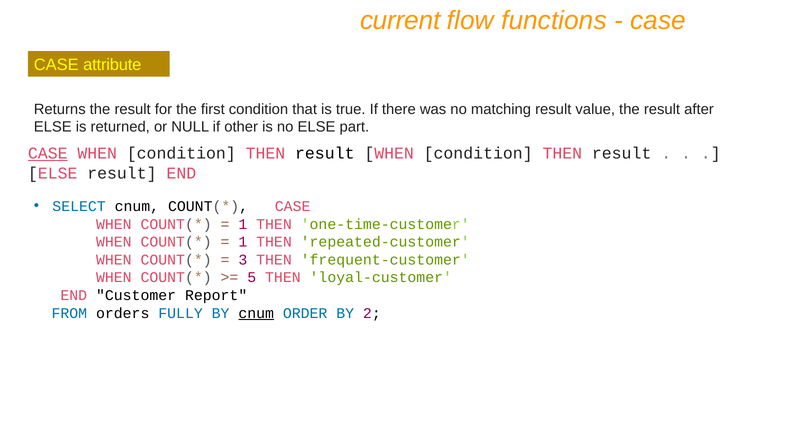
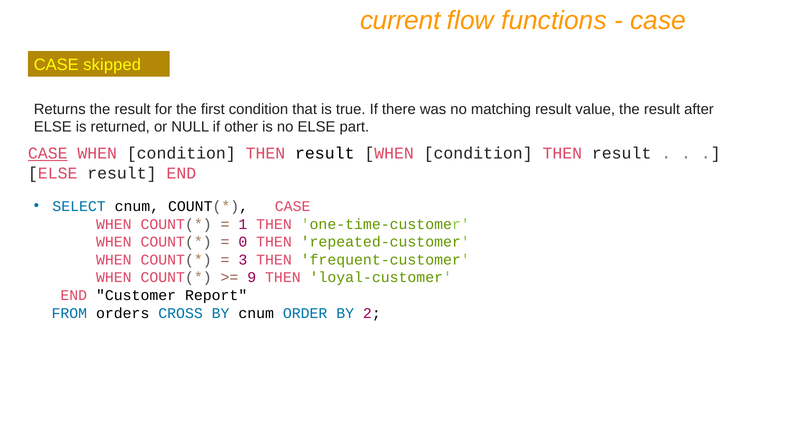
attribute: attribute -> skipped
1 at (243, 242): 1 -> 0
5: 5 -> 9
FULLY: FULLY -> CROSS
cnum at (256, 313) underline: present -> none
